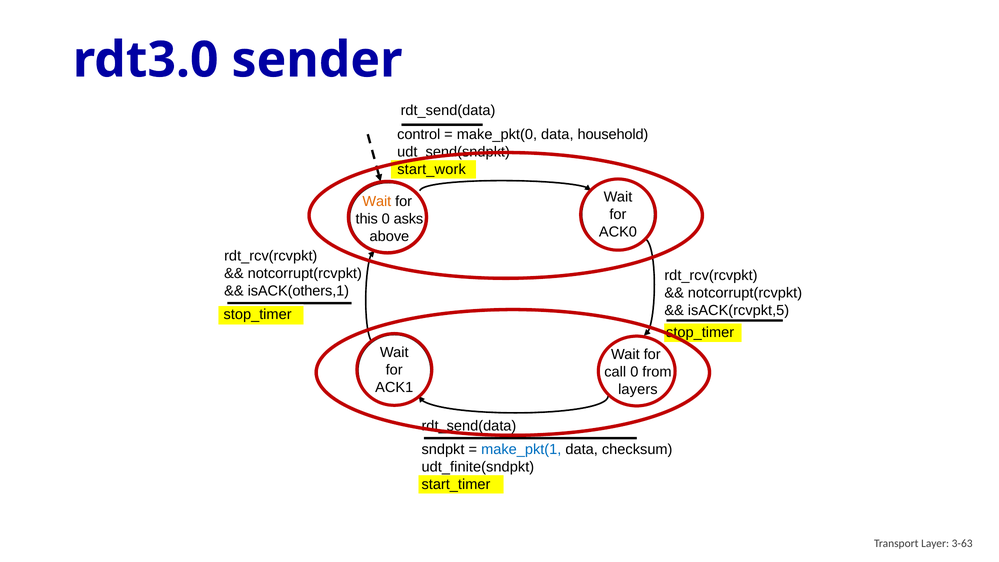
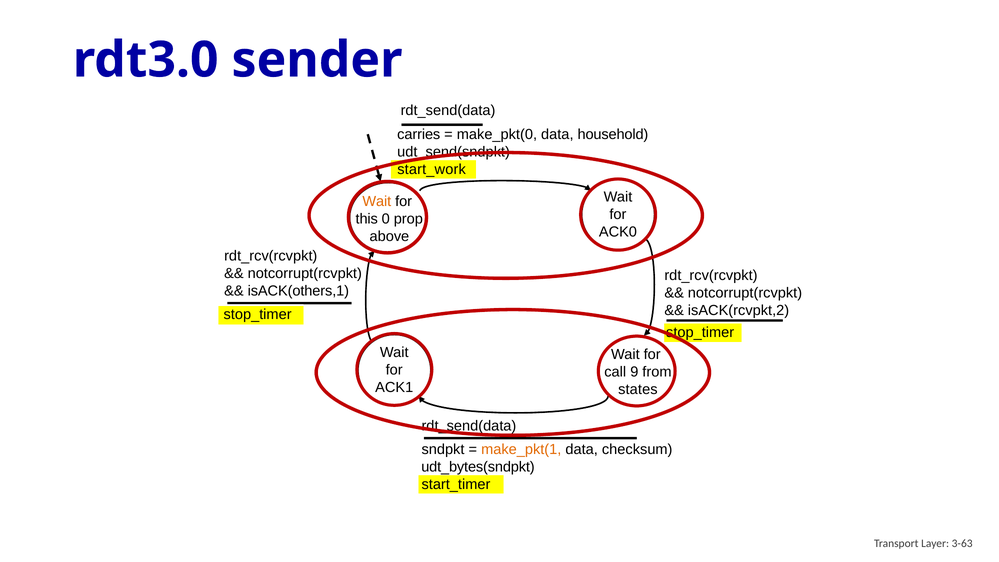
control: control -> carries
asks: asks -> prop
isACK(rcvpkt,5: isACK(rcvpkt,5 -> isACK(rcvpkt,2
call 0: 0 -> 9
layers: layers -> states
make_pkt(1 colour: blue -> orange
udt_finite(sndpkt: udt_finite(sndpkt -> udt_bytes(sndpkt
